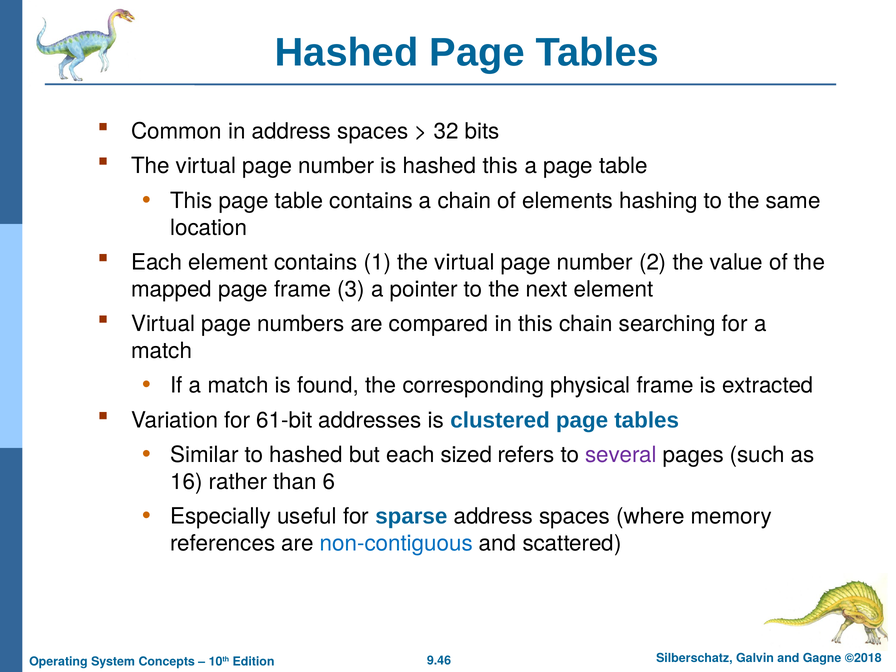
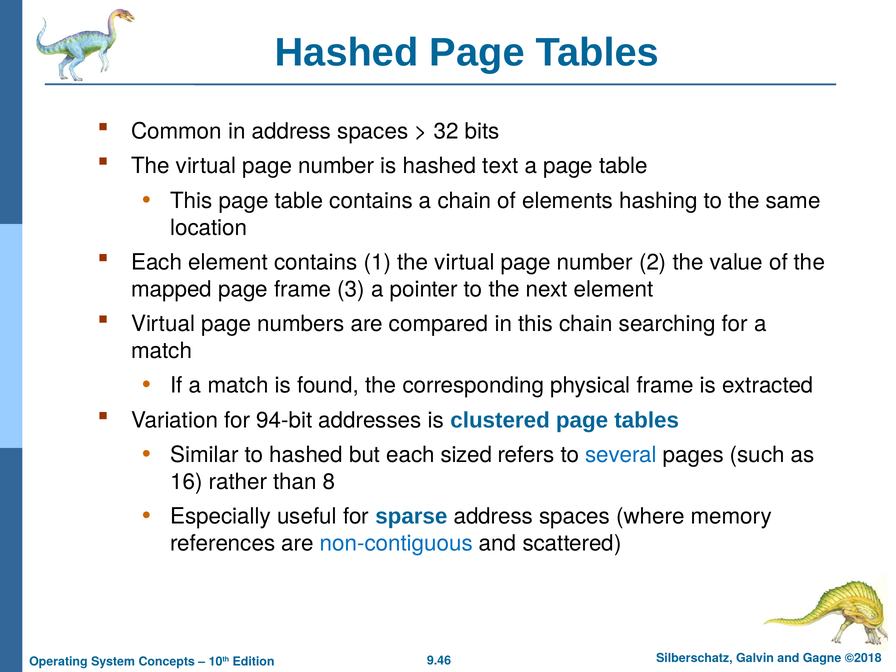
hashed this: this -> text
61-bit: 61-bit -> 94-bit
several colour: purple -> blue
6: 6 -> 8
